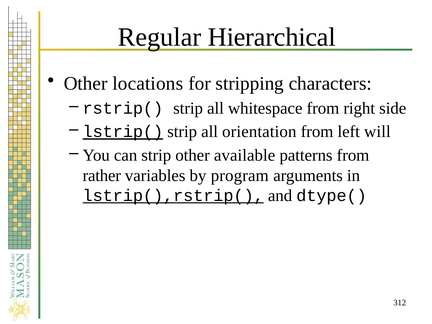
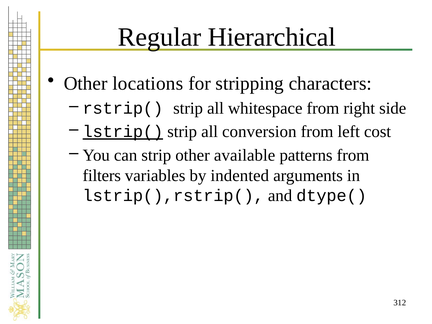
orientation: orientation -> conversion
will: will -> cost
rather: rather -> filters
program: program -> indented
lstrip(),rstrip( underline: present -> none
